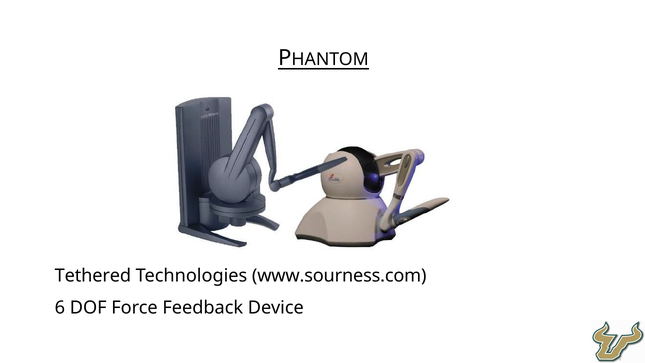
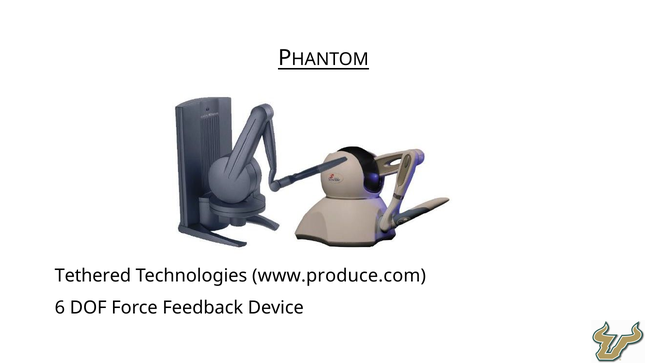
www.sourness.com: www.sourness.com -> www.produce.com
